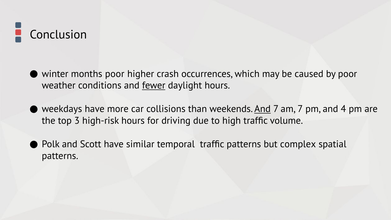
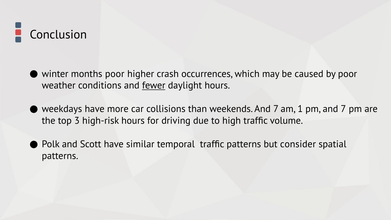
And at (263, 109) underline: present -> none
am 7: 7 -> 1
pm and 4: 4 -> 7
complex: complex -> consider
